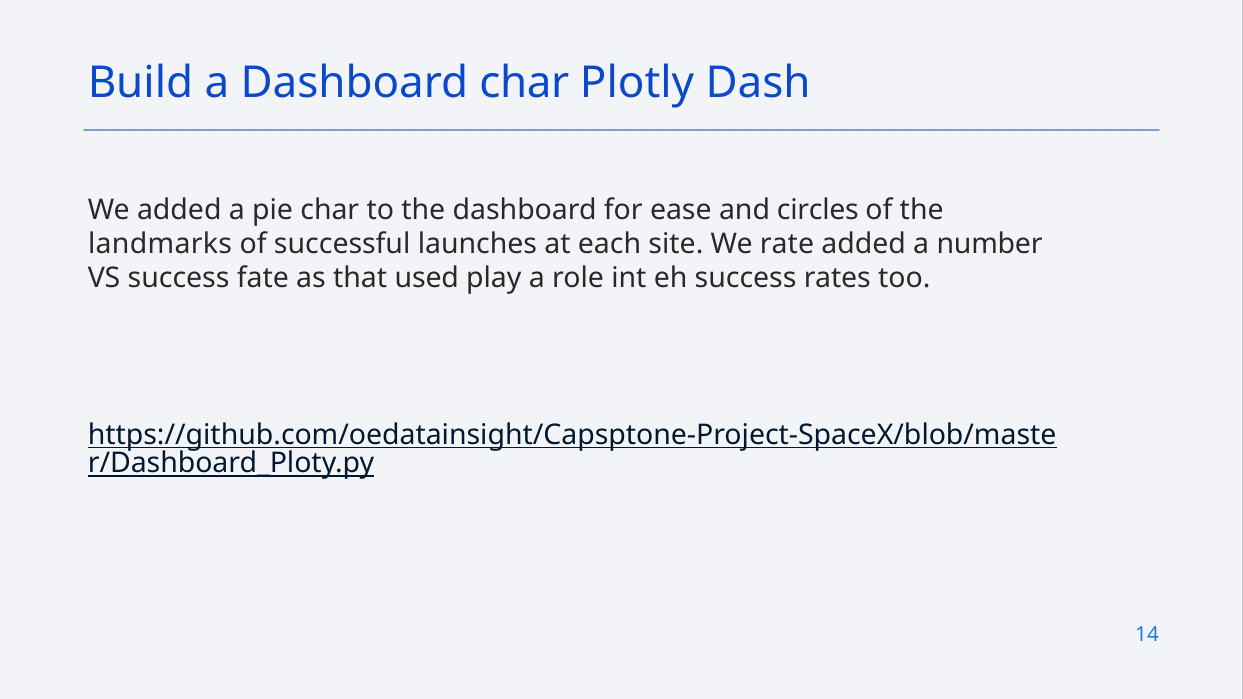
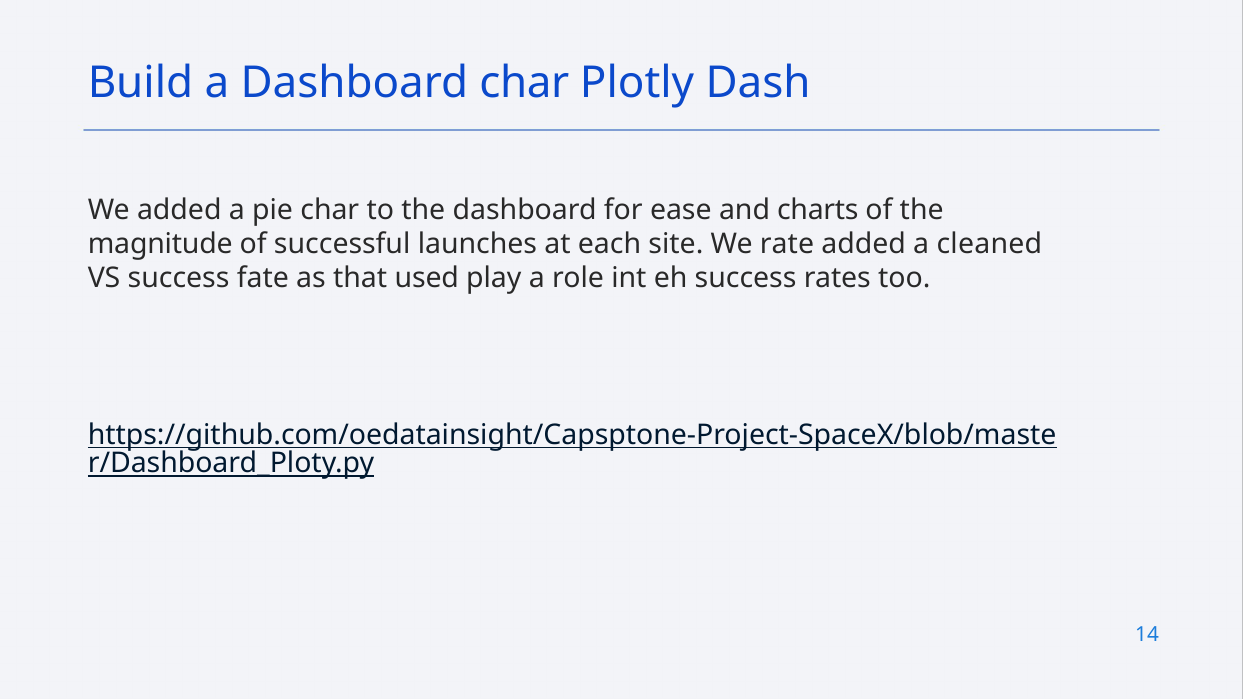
circles: circles -> charts
landmarks: landmarks -> magnitude
number: number -> cleaned
